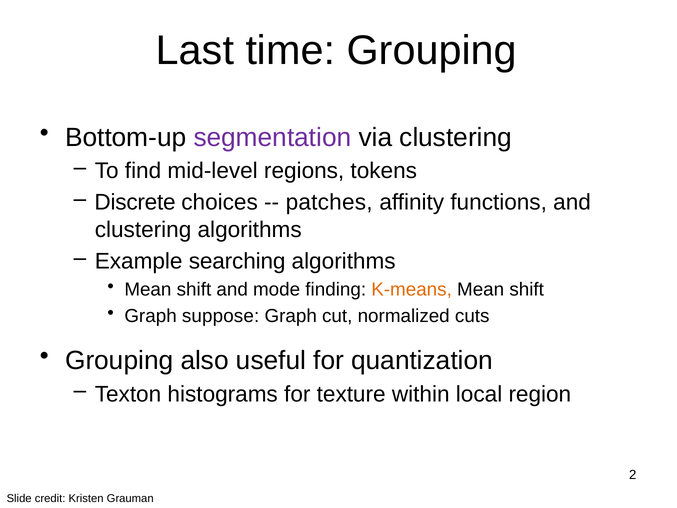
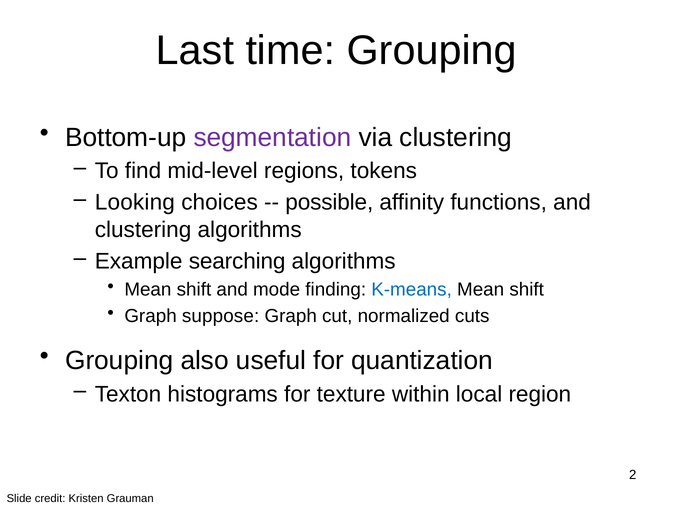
Discrete: Discrete -> Looking
patches: patches -> possible
K-means colour: orange -> blue
